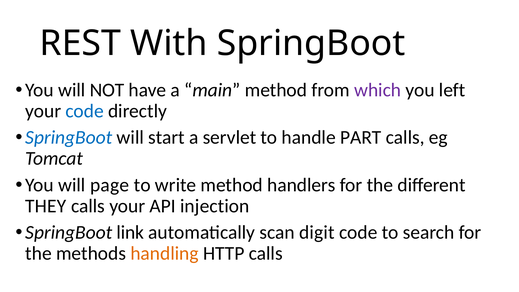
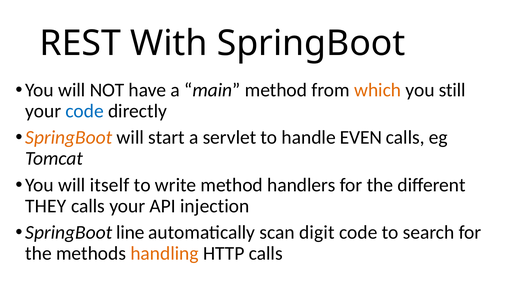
which colour: purple -> orange
left: left -> still
SpringBoot at (69, 138) colour: blue -> orange
PART: PART -> EVEN
page: page -> itself
link: link -> line
